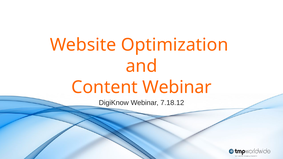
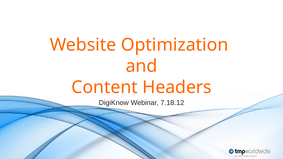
Content Webinar: Webinar -> Headers
